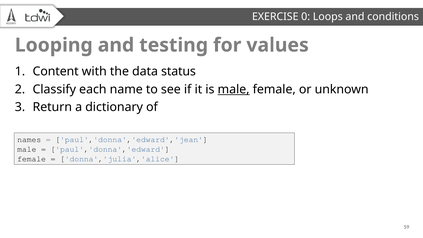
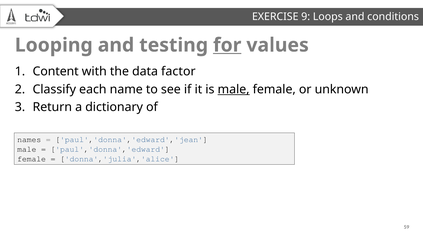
0: 0 -> 9
for underline: none -> present
status: status -> factor
